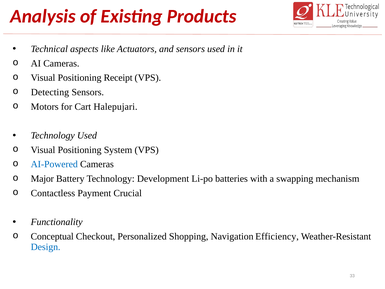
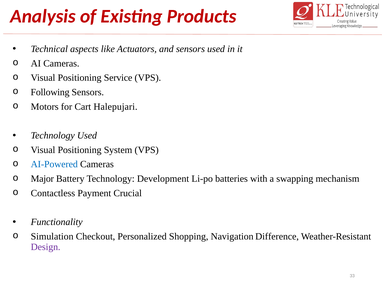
Receipt: Receipt -> Service
Detecting: Detecting -> Following
Conceptual: Conceptual -> Simulation
Efficiency: Efficiency -> Difference
Design colour: blue -> purple
